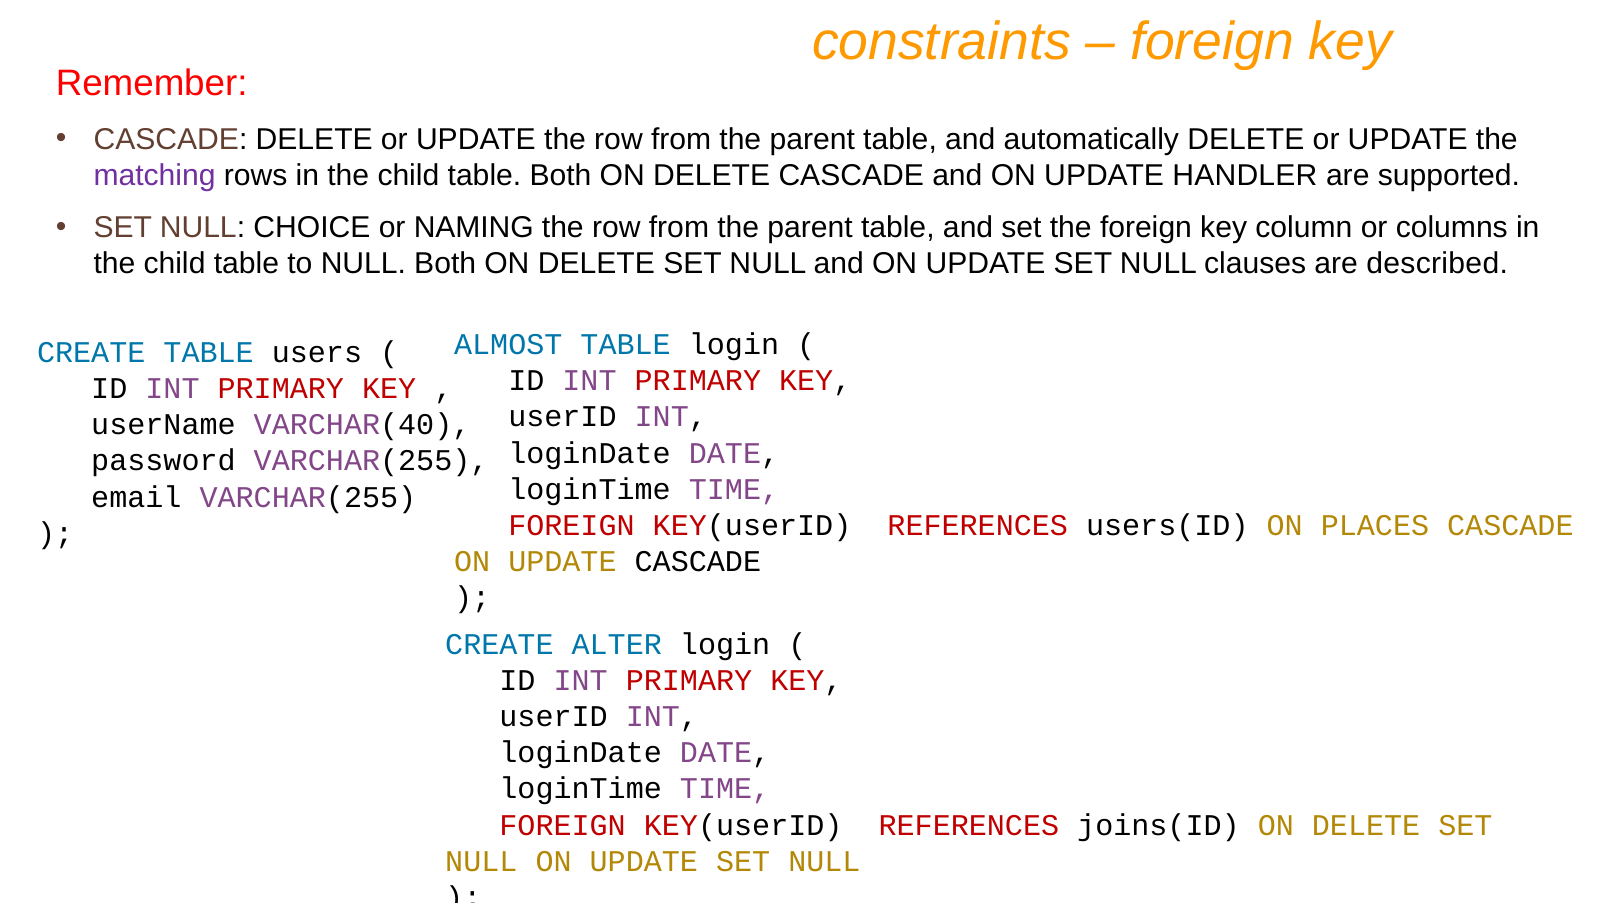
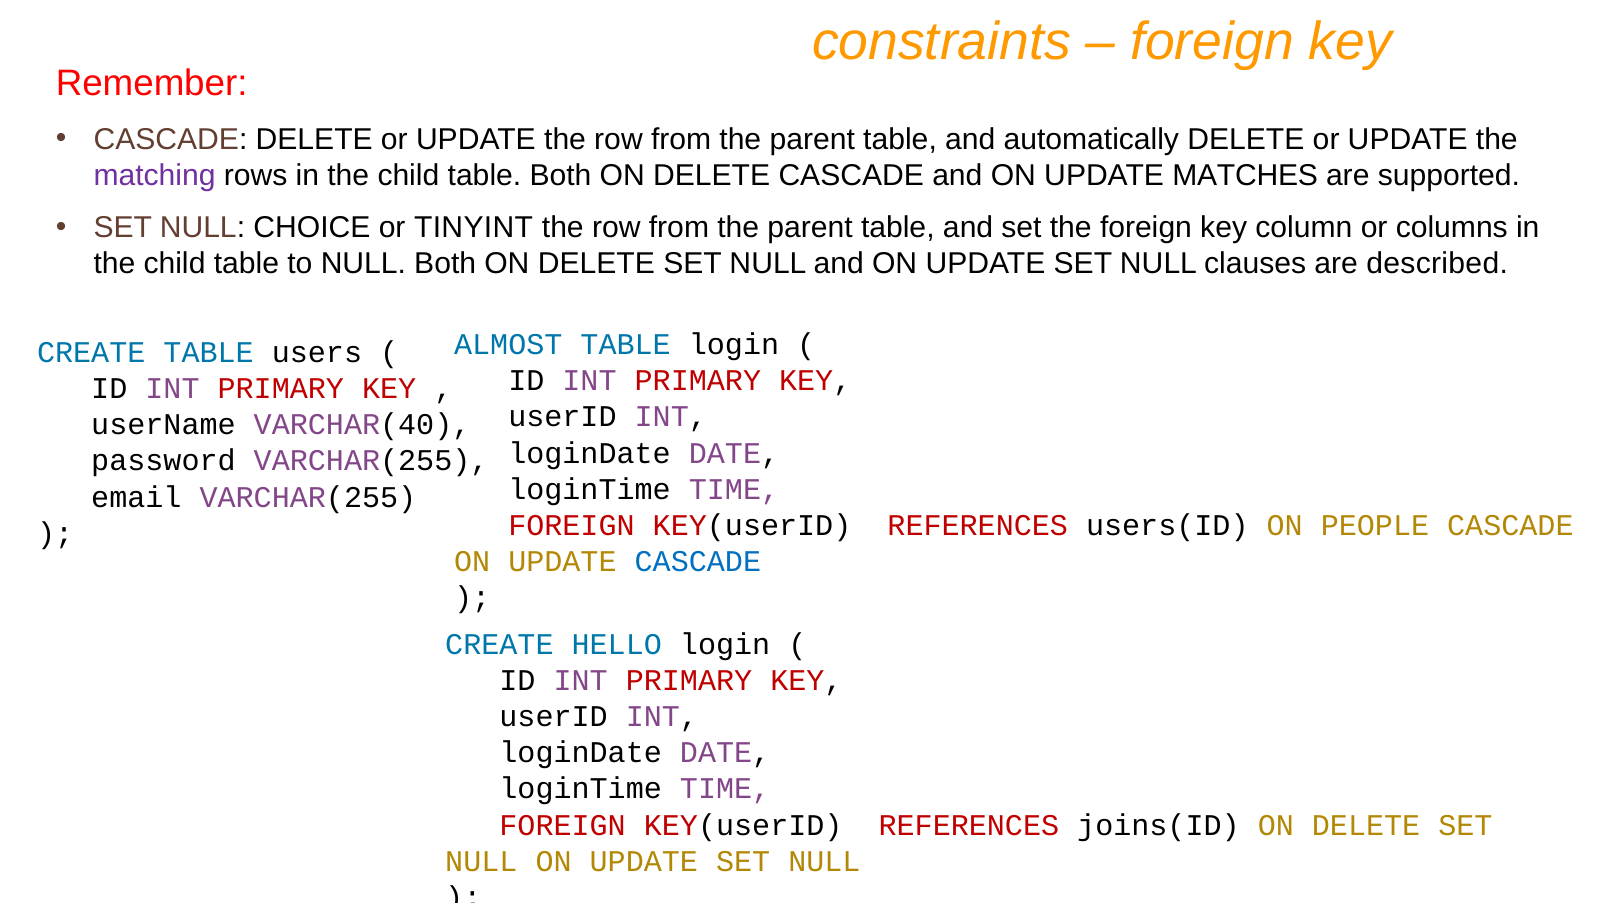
HANDLER: HANDLER -> MATCHES
NAMING: NAMING -> TINYINT
PLACES: PLACES -> PEOPLE
CASCADE at (698, 561) colour: black -> blue
ALTER: ALTER -> HELLO
